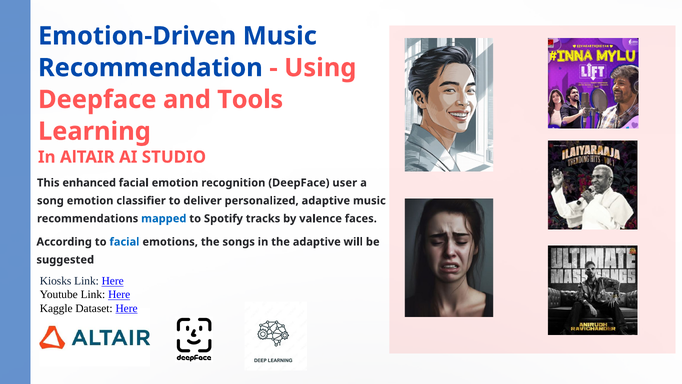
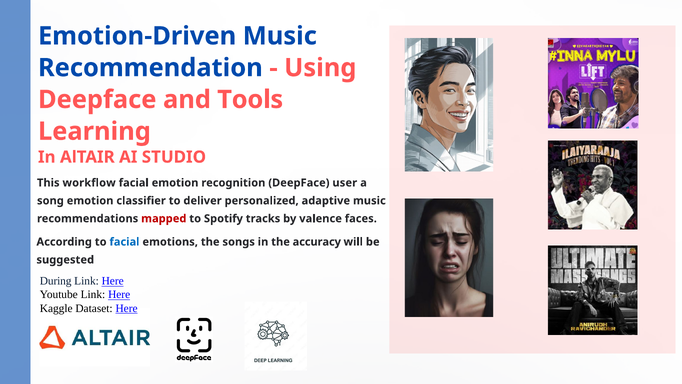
enhanced: enhanced -> workflow
mapped colour: blue -> red
the adaptive: adaptive -> accuracy
Kiosks: Kiosks -> During
